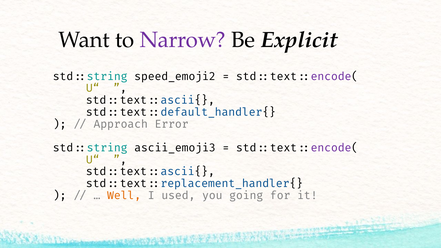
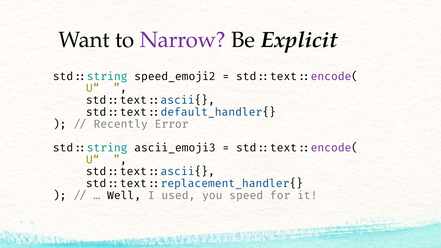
Approach: Approach -> Recently
Well colour: orange -> black
going: going -> speed
